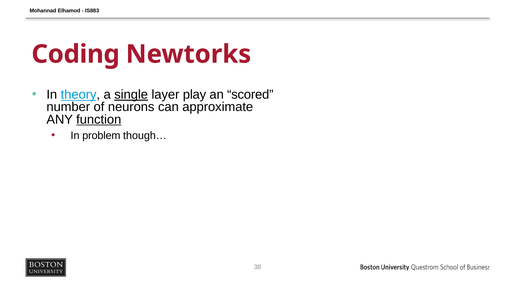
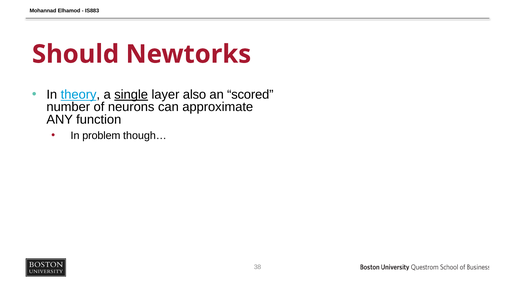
Coding: Coding -> Should
play: play -> also
function underline: present -> none
